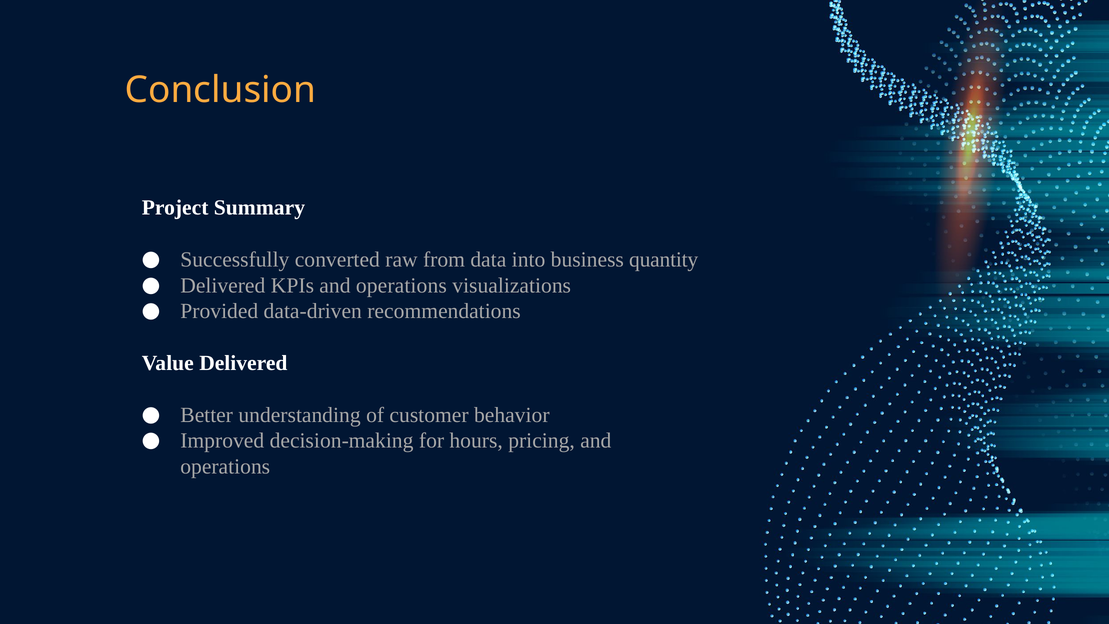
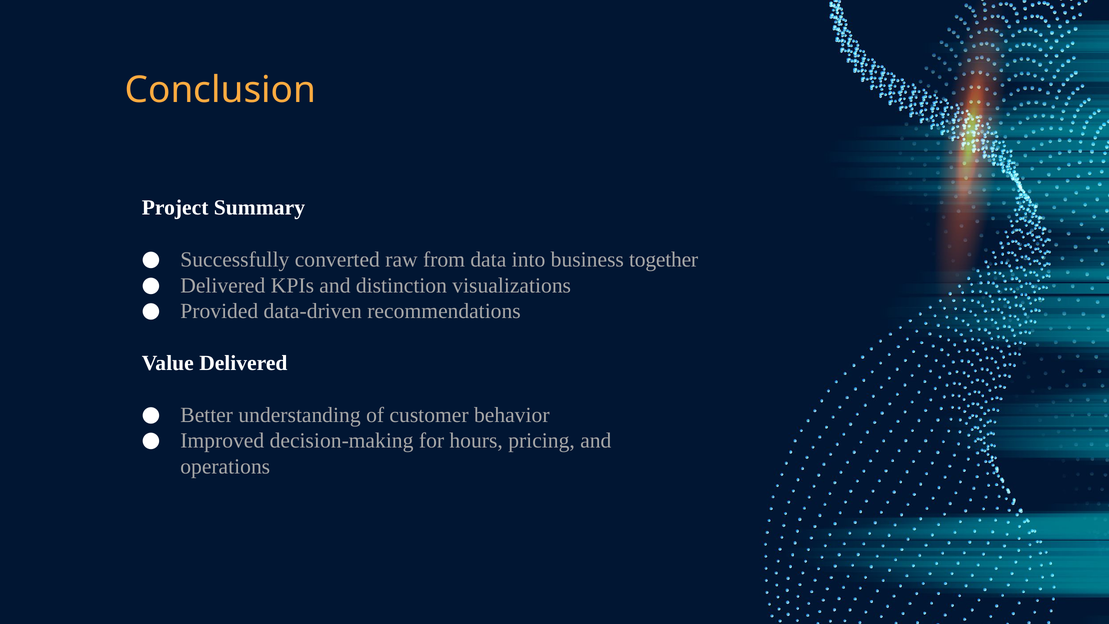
quantity: quantity -> together
KPIs and operations: operations -> distinction
